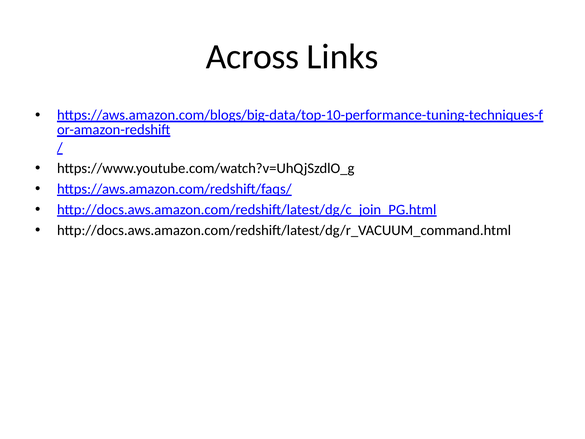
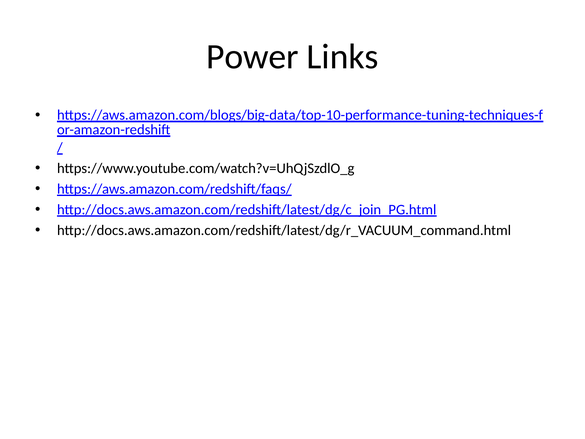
Across: Across -> Power
